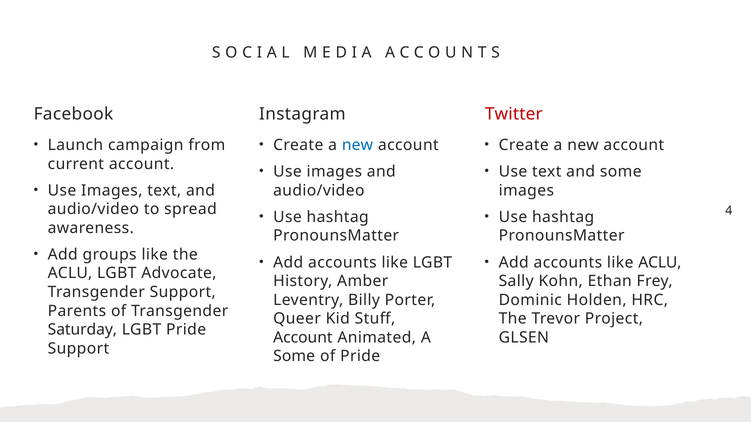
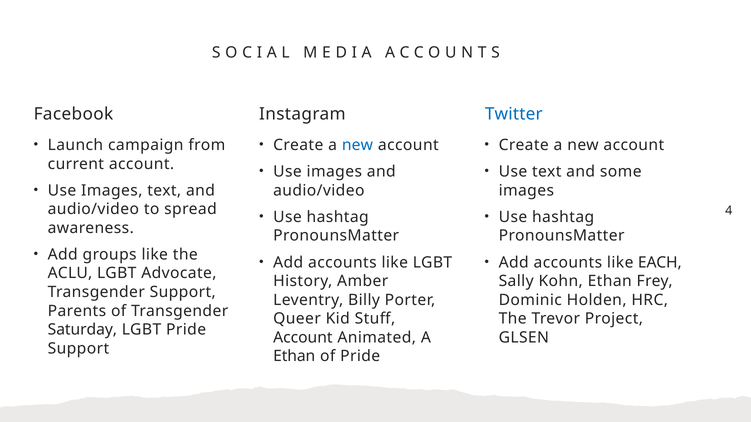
Twitter colour: red -> blue
like ACLU: ACLU -> EACH
Some at (294, 357): Some -> Ethan
